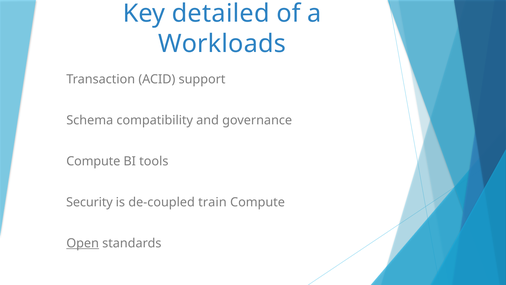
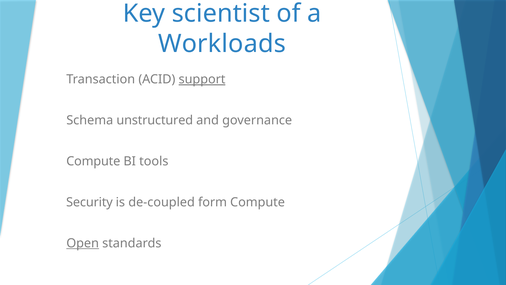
detailed: detailed -> scientist
support underline: none -> present
compatibility: compatibility -> unstructured
train: train -> form
